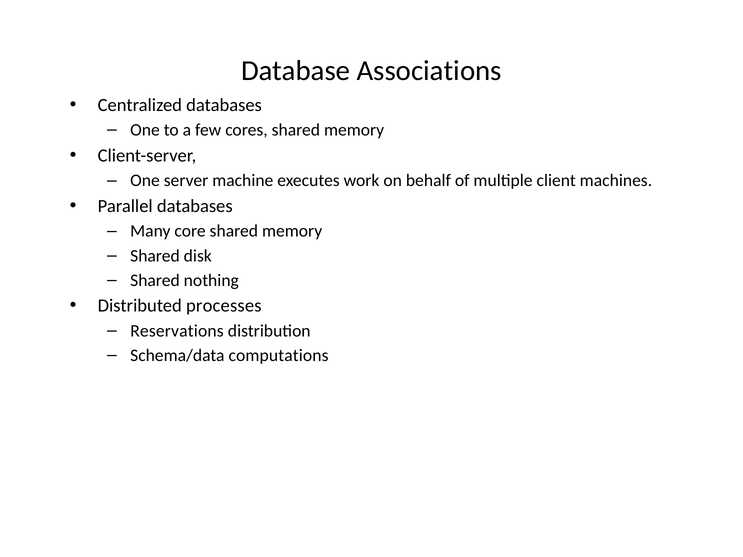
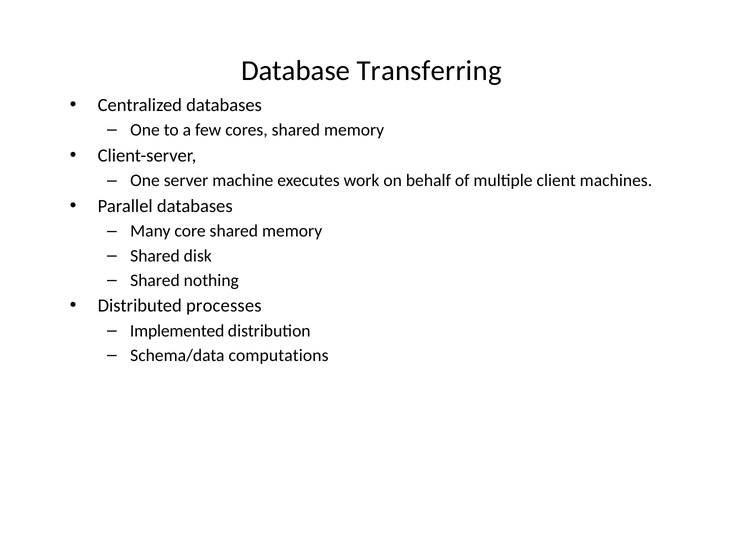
Associations: Associations -> Transferring
Reservations: Reservations -> Implemented
